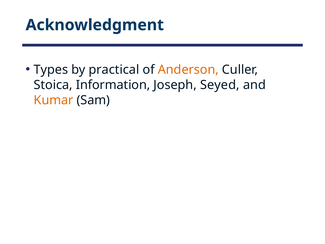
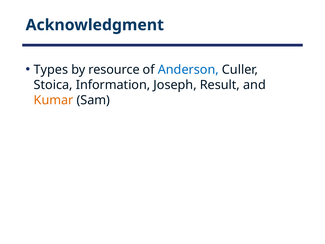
practical: practical -> resource
Anderson colour: orange -> blue
Seyed: Seyed -> Result
